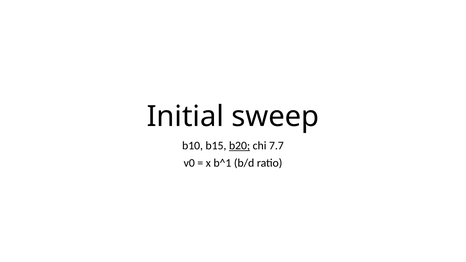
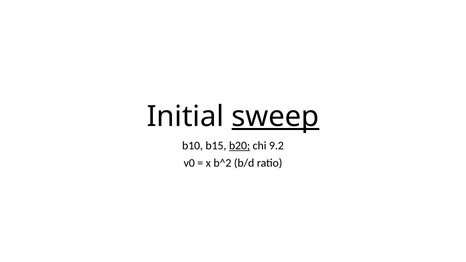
sweep underline: none -> present
7.7: 7.7 -> 9.2
b^1: b^1 -> b^2
